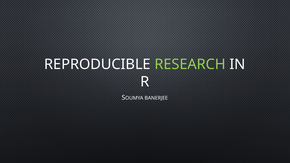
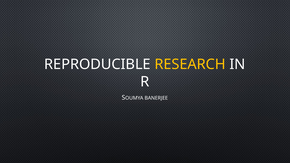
RESEARCH colour: light green -> yellow
